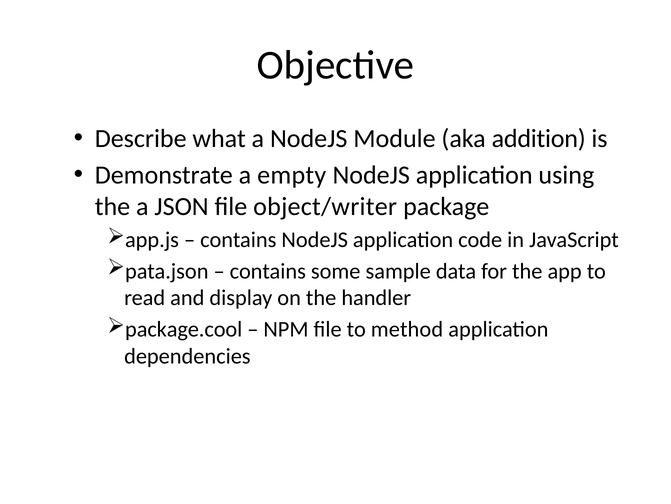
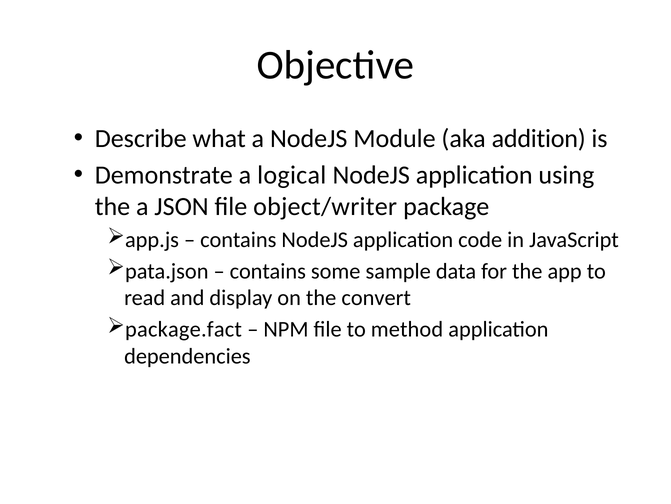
empty: empty -> logical
handler: handler -> convert
package.cool: package.cool -> package.fact
